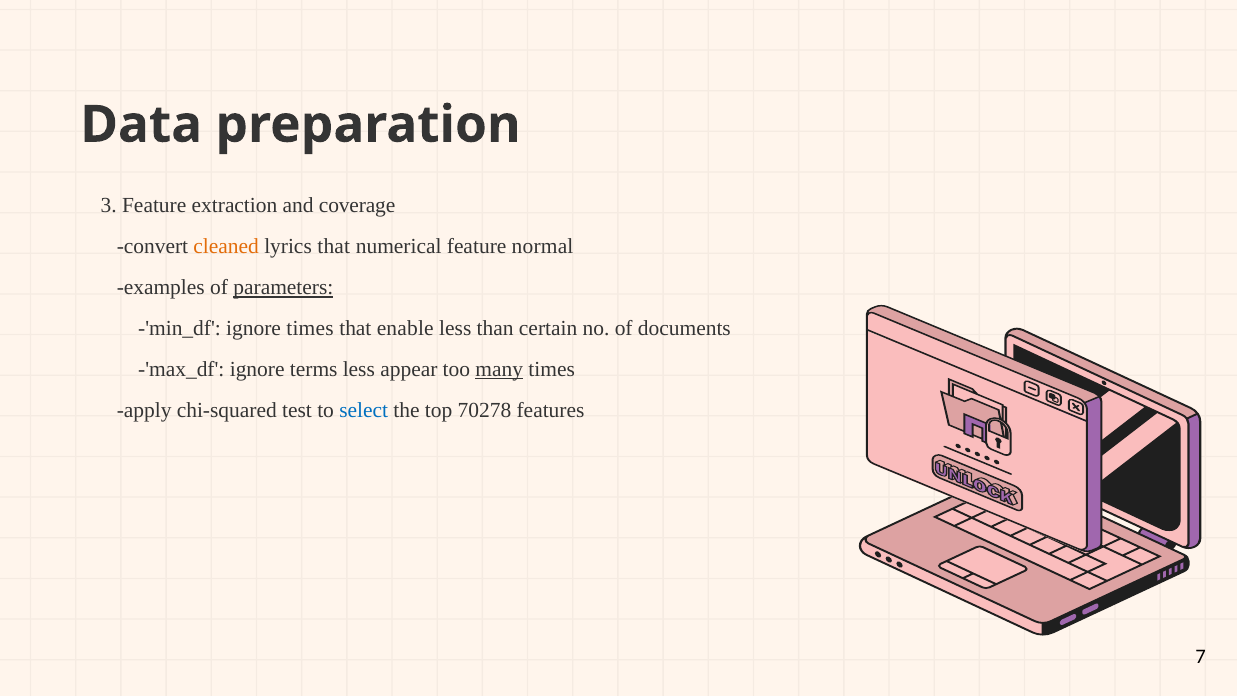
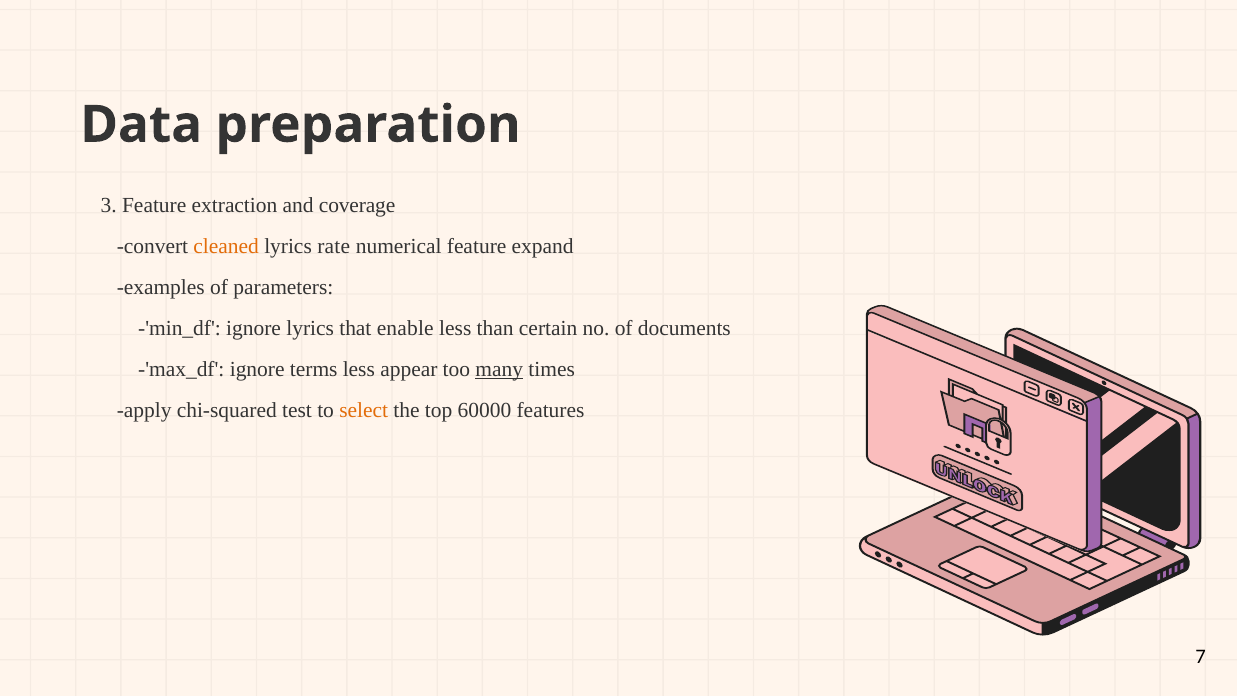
lyrics that: that -> rate
normal: normal -> expand
parameters underline: present -> none
ignore times: times -> lyrics
select colour: blue -> orange
70278: 70278 -> 60000
